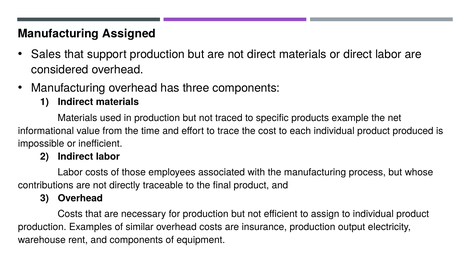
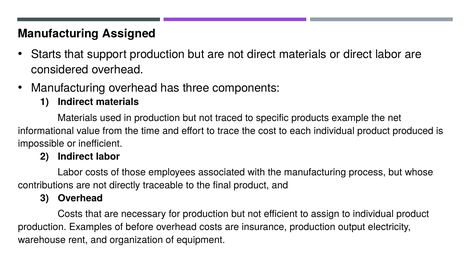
Sales: Sales -> Starts
similar: similar -> before
and components: components -> organization
